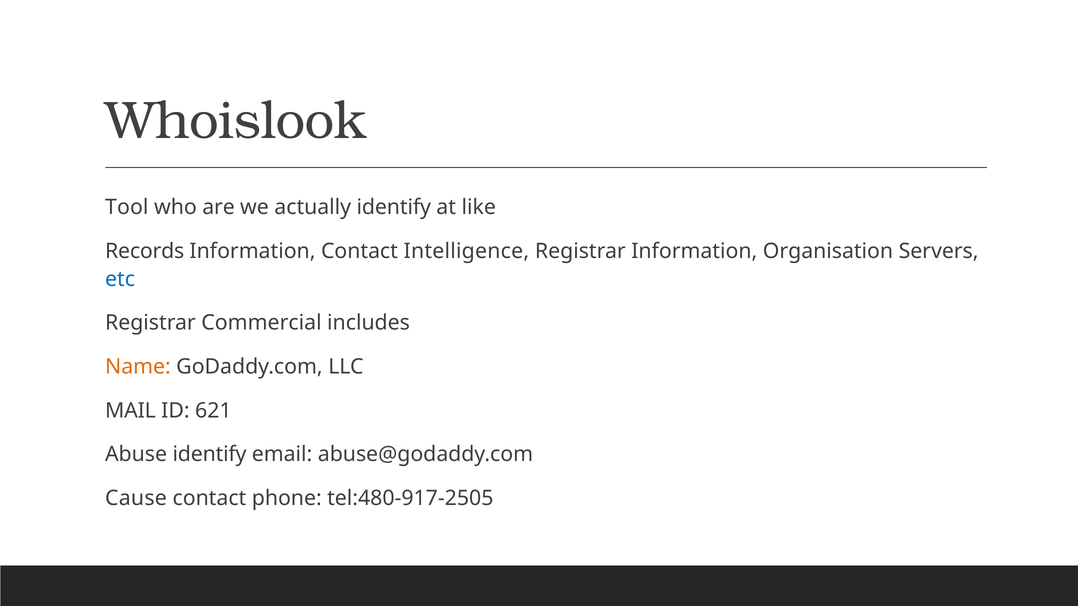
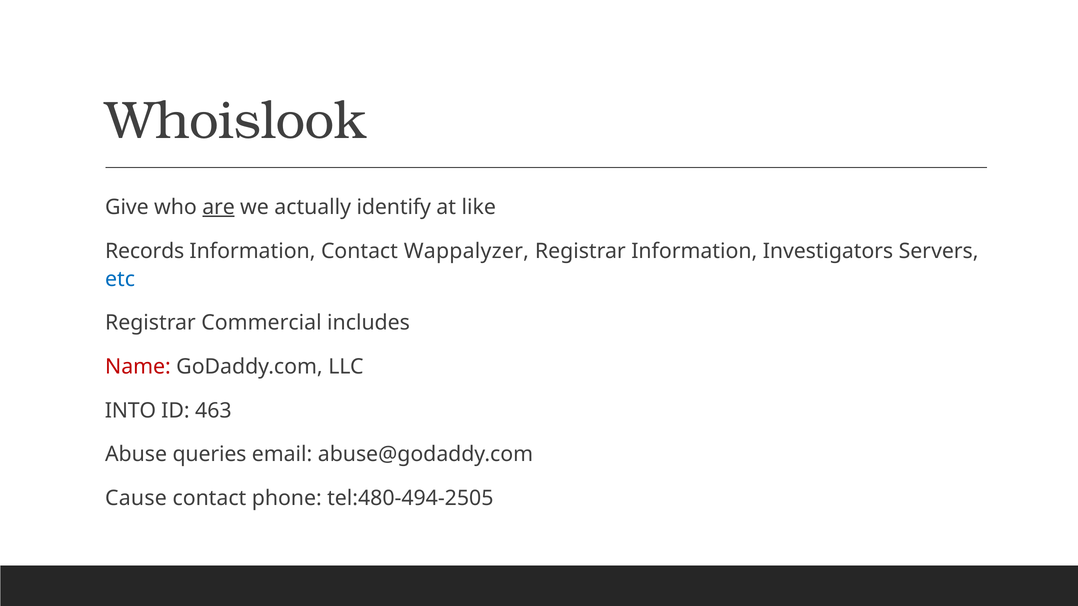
Tool: Tool -> Give
are underline: none -> present
Intelligence: Intelligence -> Wappalyzer
Organisation: Organisation -> Investigators
Name colour: orange -> red
MAIL: MAIL -> INTO
621: 621 -> 463
Abuse identify: identify -> queries
tel:480-917-2505: tel:480-917-2505 -> tel:480-494-2505
